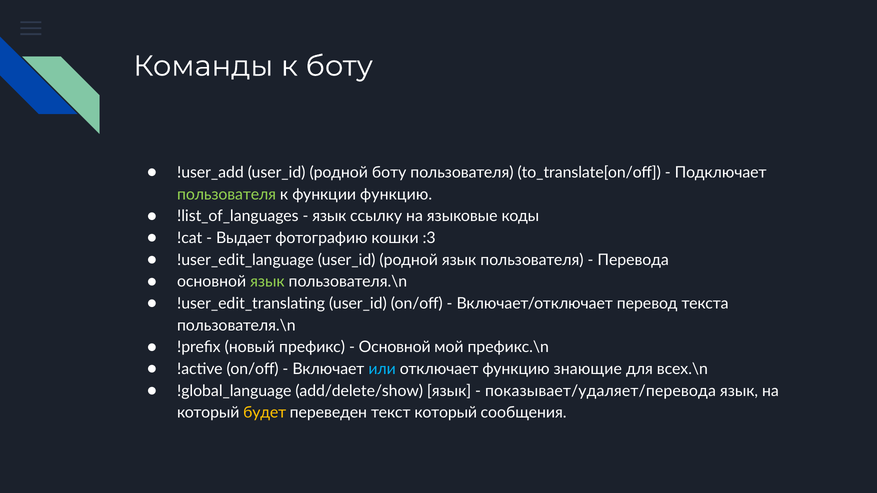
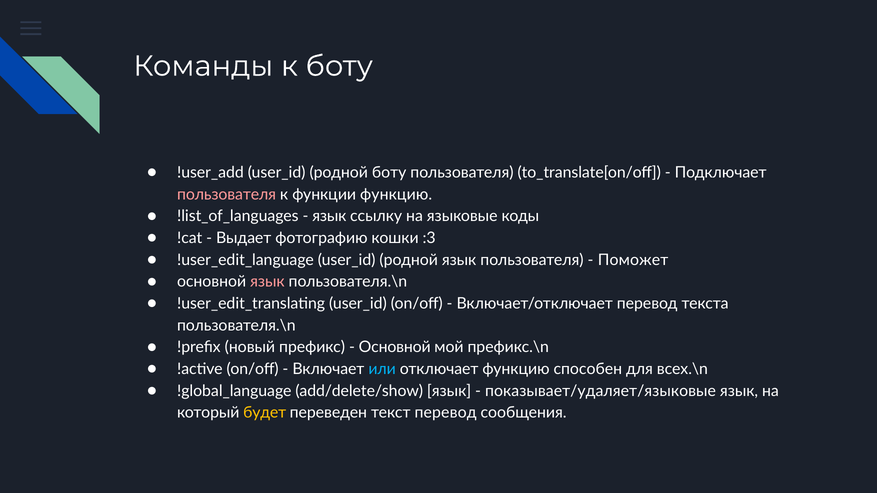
пользователя at (227, 194) colour: light green -> pink
Перевода: Перевода -> Поможет
язык at (267, 282) colour: light green -> pink
знающие: знающие -> способен
показывает/удаляет/перевода: показывает/удаляет/перевода -> показывает/удаляет/языковые
текст который: который -> перевод
